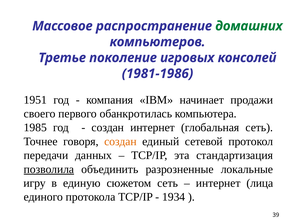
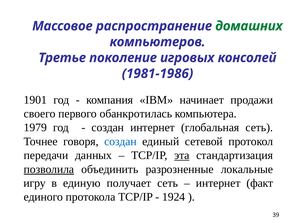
1951: 1951 -> 1901
1985: 1985 -> 1979
создан at (120, 141) colour: orange -> blue
эта underline: none -> present
сюжетом: сюжетом -> получает
лица: лица -> факт
1934: 1934 -> 1924
